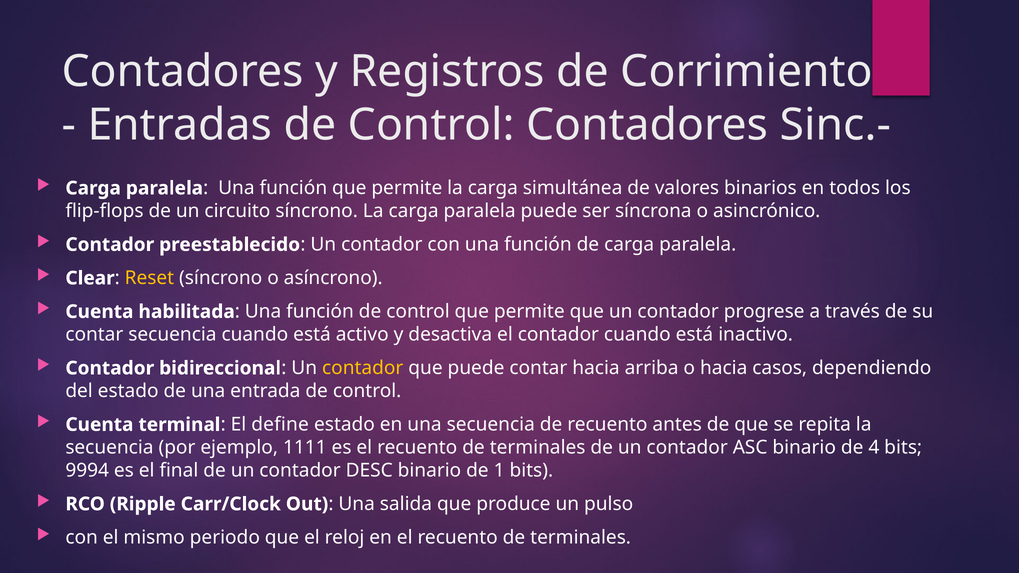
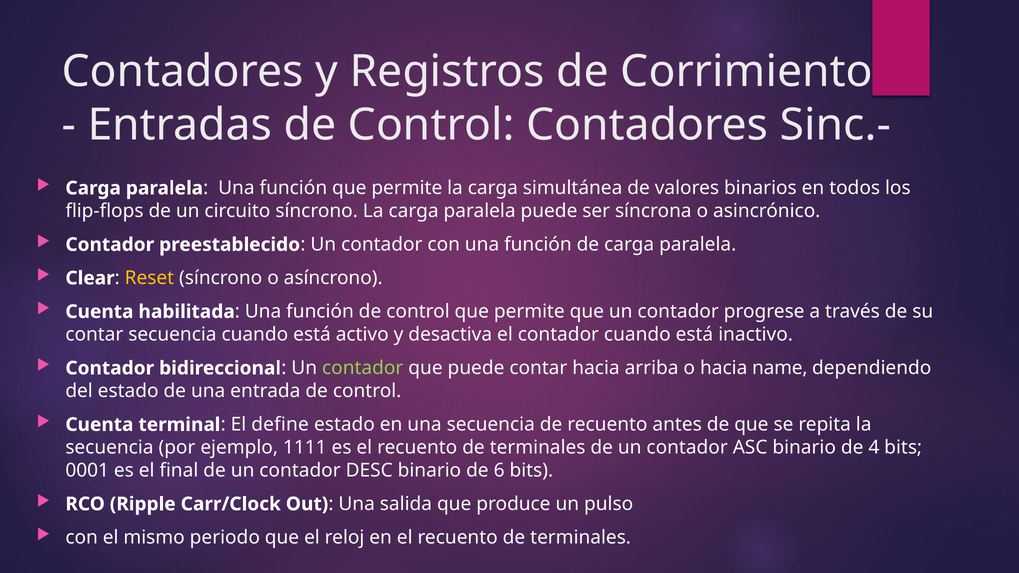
contador at (363, 368) colour: yellow -> light green
casos: casos -> name
9994: 9994 -> 0001
1: 1 -> 6
